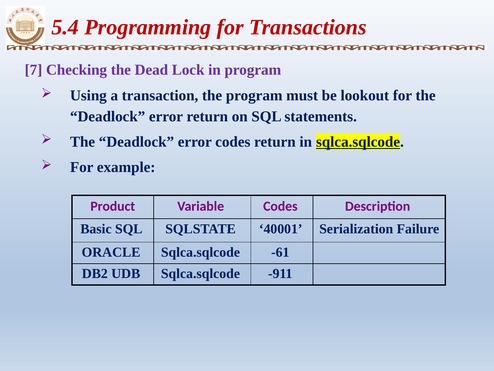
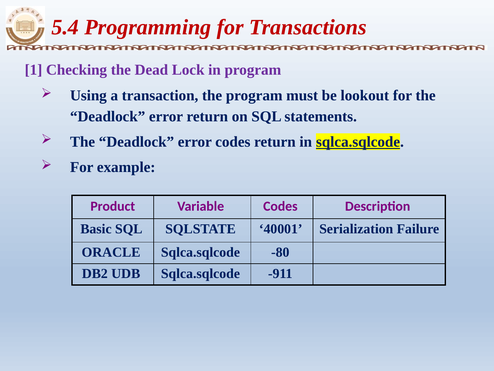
7: 7 -> 1
-61: -61 -> -80
